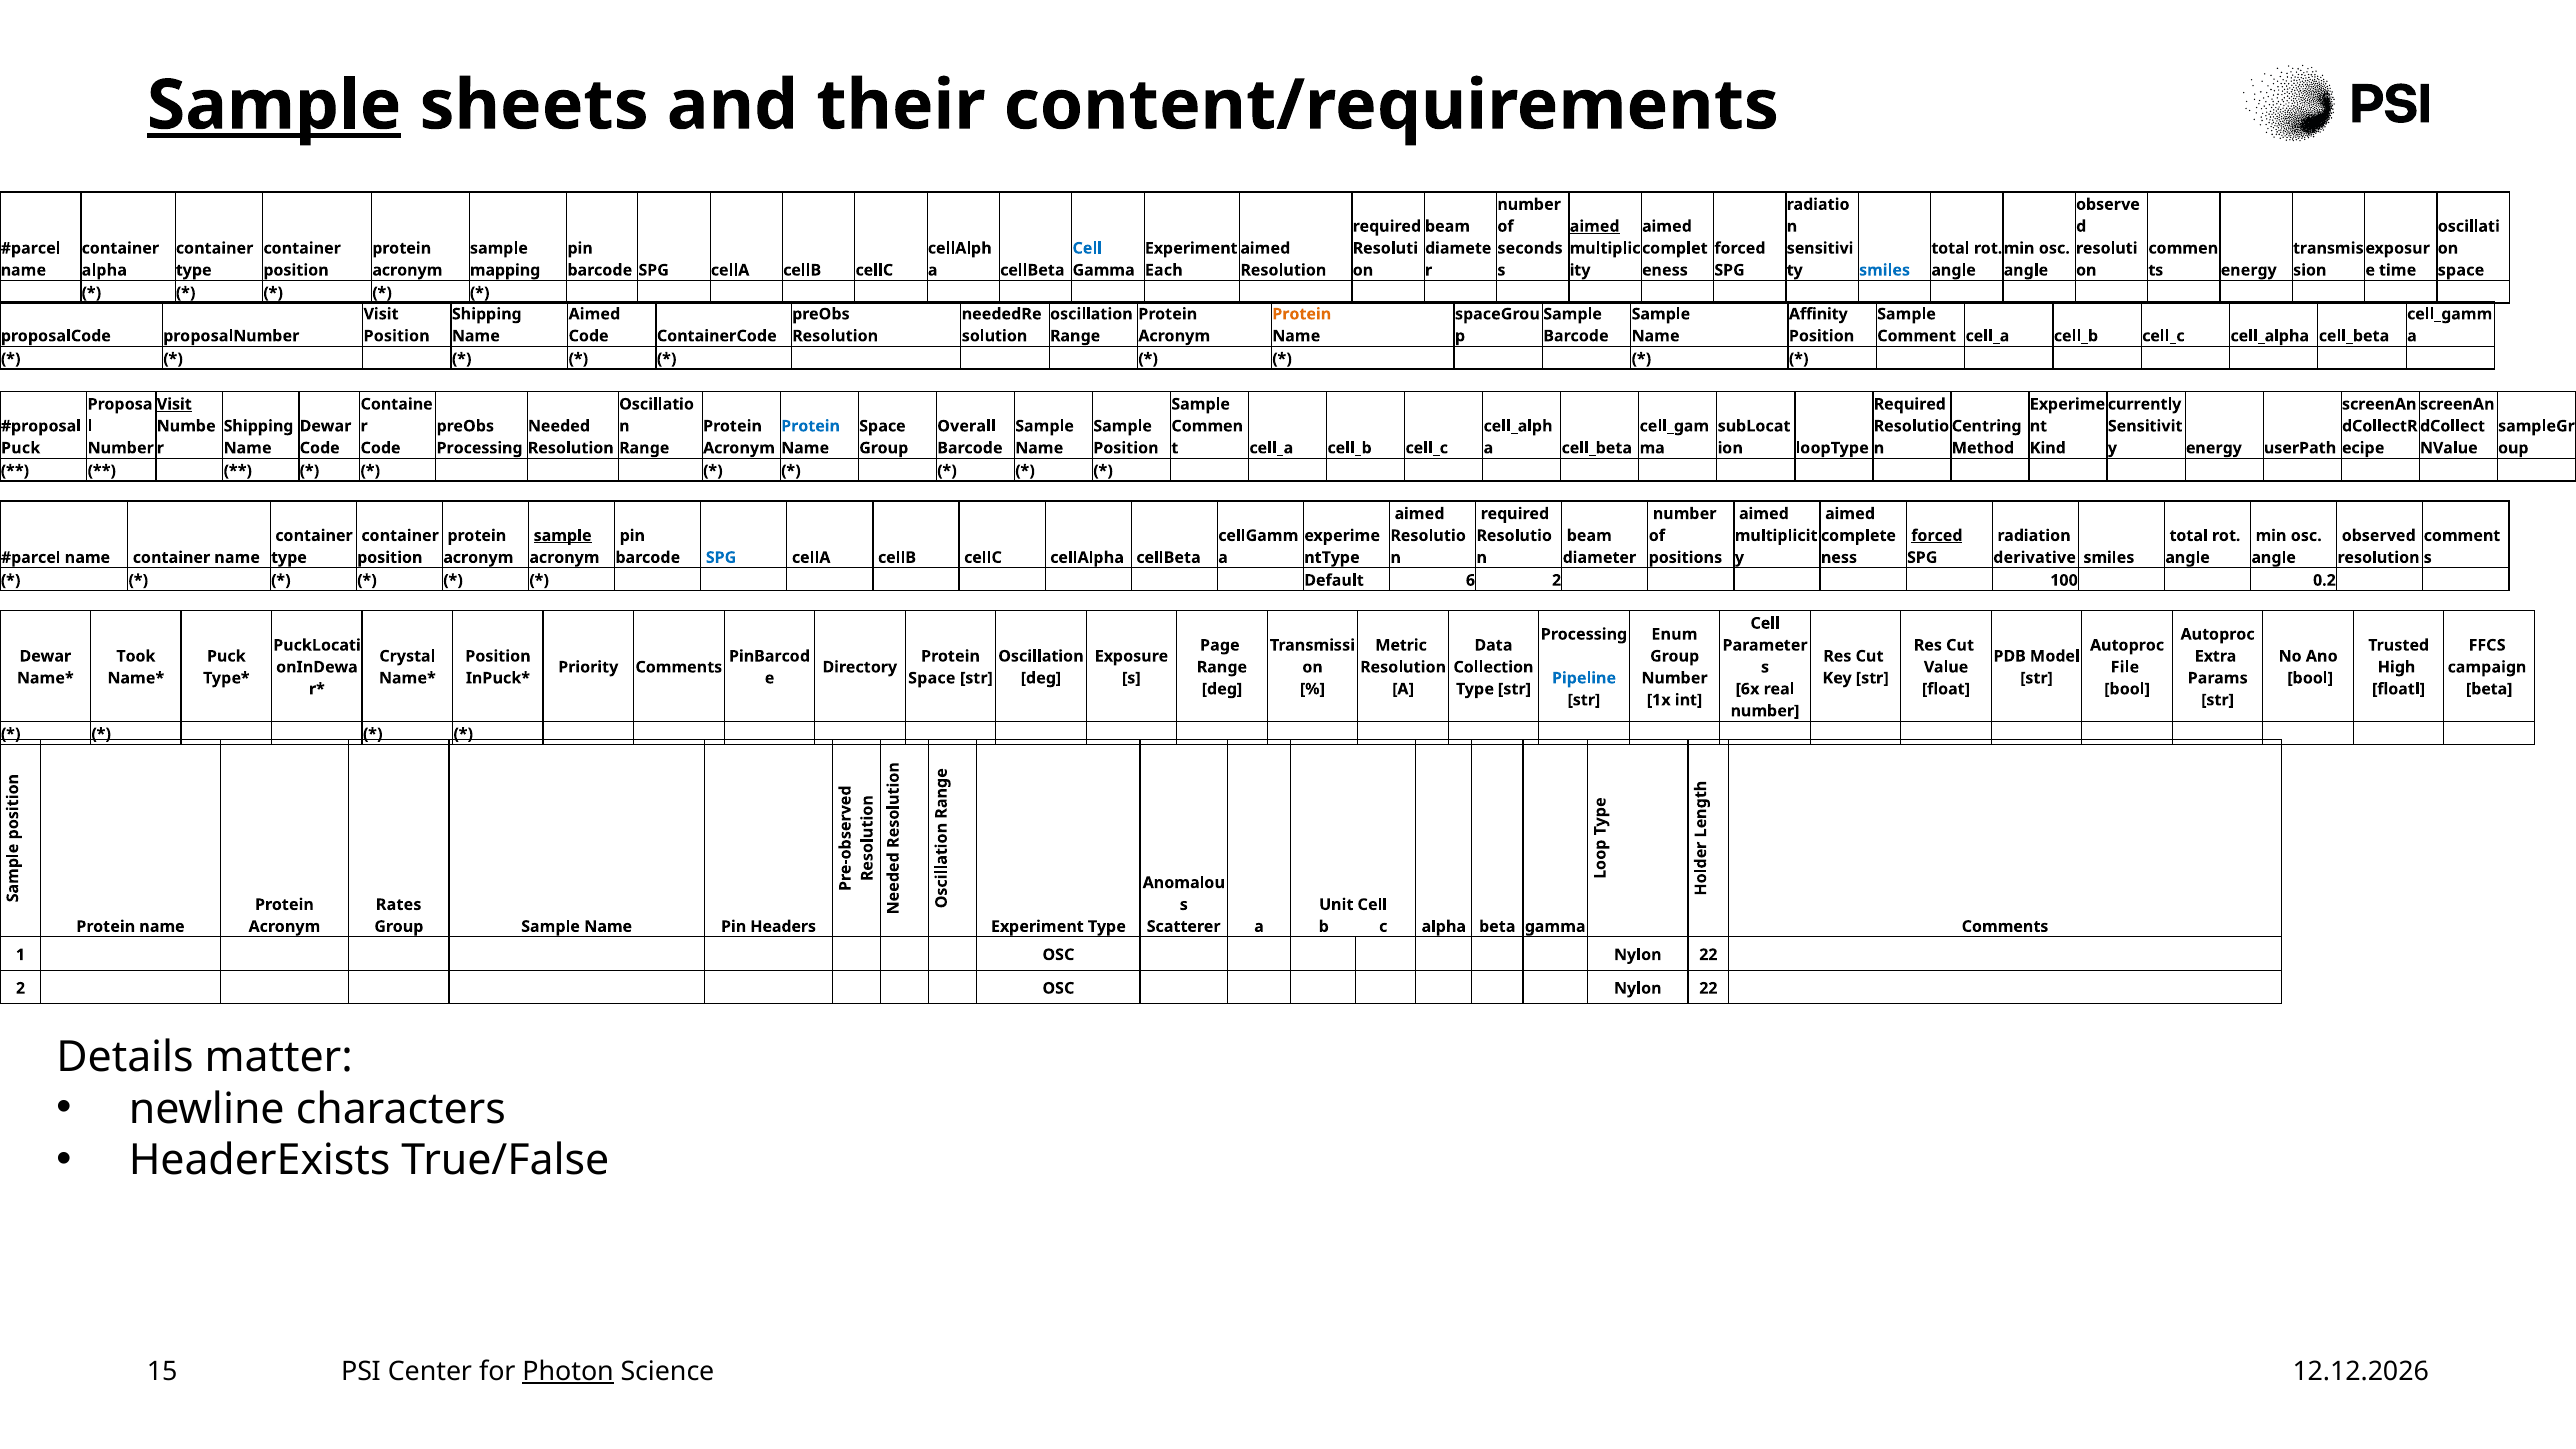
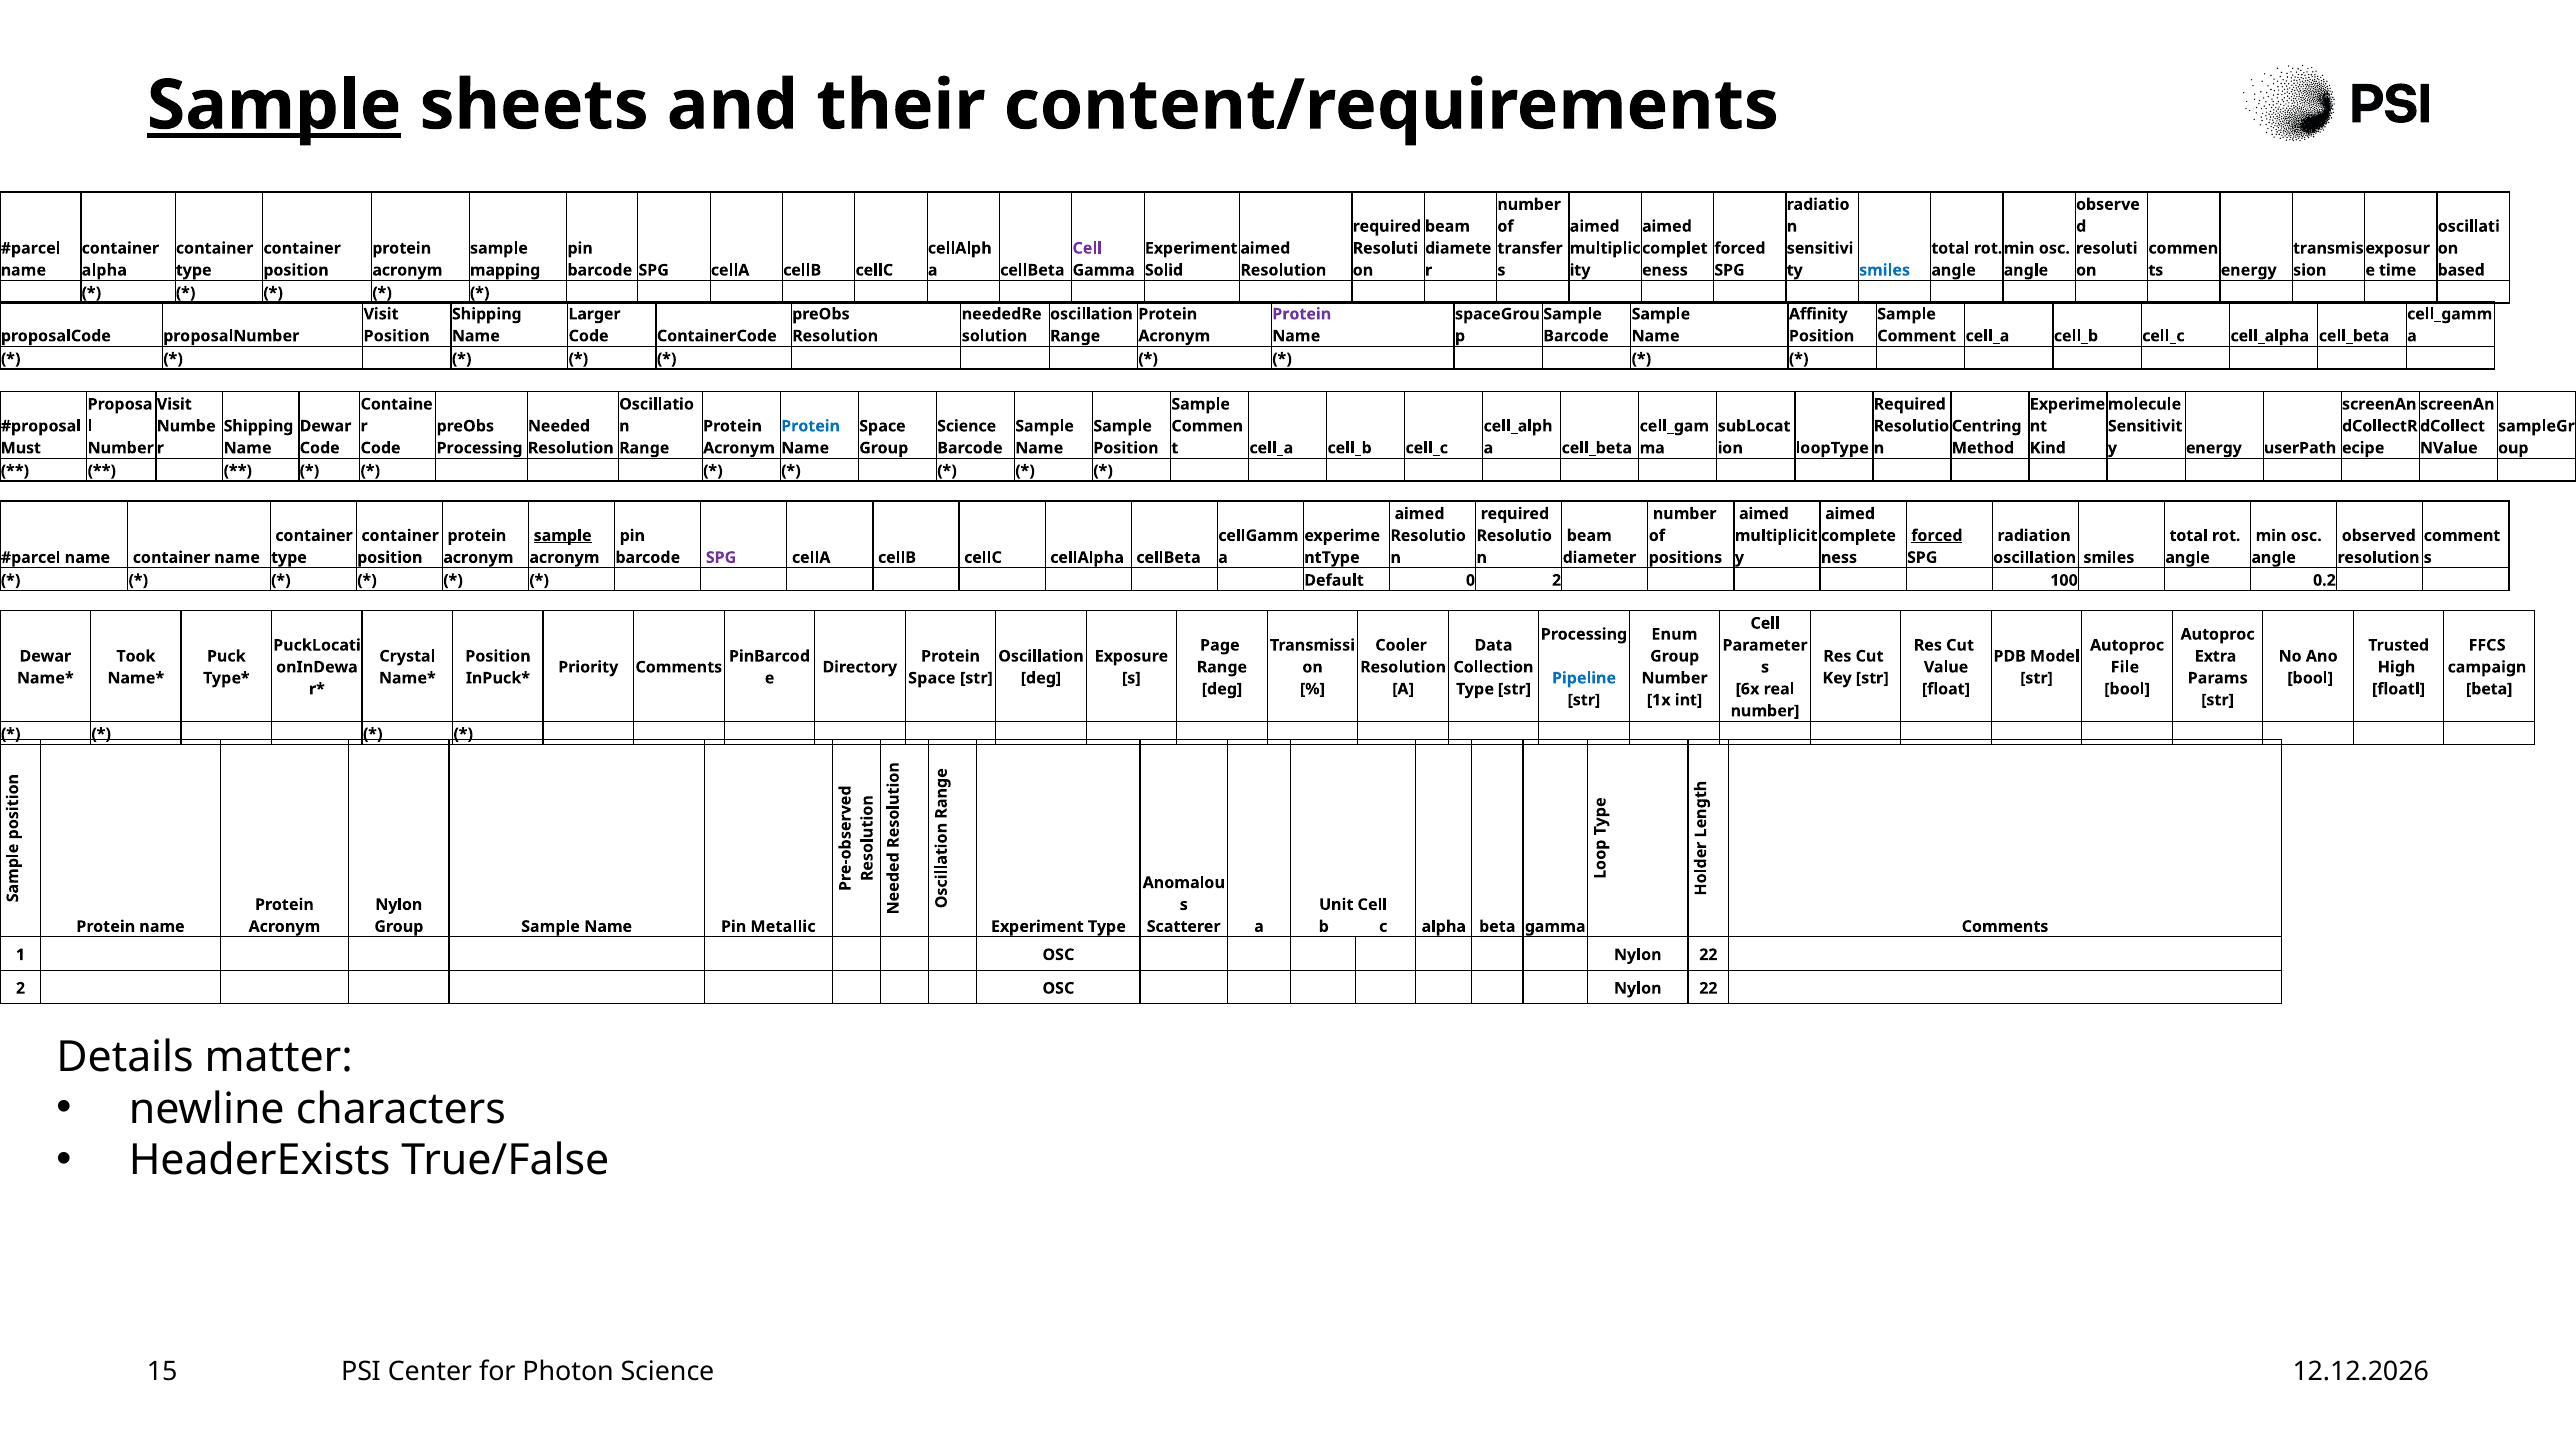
aimed at (1595, 226) underline: present -> none
Cell at (1087, 248) colour: blue -> purple
seconds: seconds -> transfer
Each: Each -> Solid
space at (2461, 270): space -> based
Aimed at (594, 314): Aimed -> Larger
Protein at (1302, 314) colour: orange -> purple
Visit at (174, 404) underline: present -> none
currently: currently -> molecule
Overall at (966, 426): Overall -> Science
Puck at (21, 448): Puck -> Must
SPG at (721, 558) colour: blue -> purple
derivative at (2035, 558): derivative -> oscillation
6: 6 -> 0
Metric: Metric -> Cooler
Rates at (399, 905): Rates -> Nylon
Headers: Headers -> Metallic
Photon underline: present -> none
